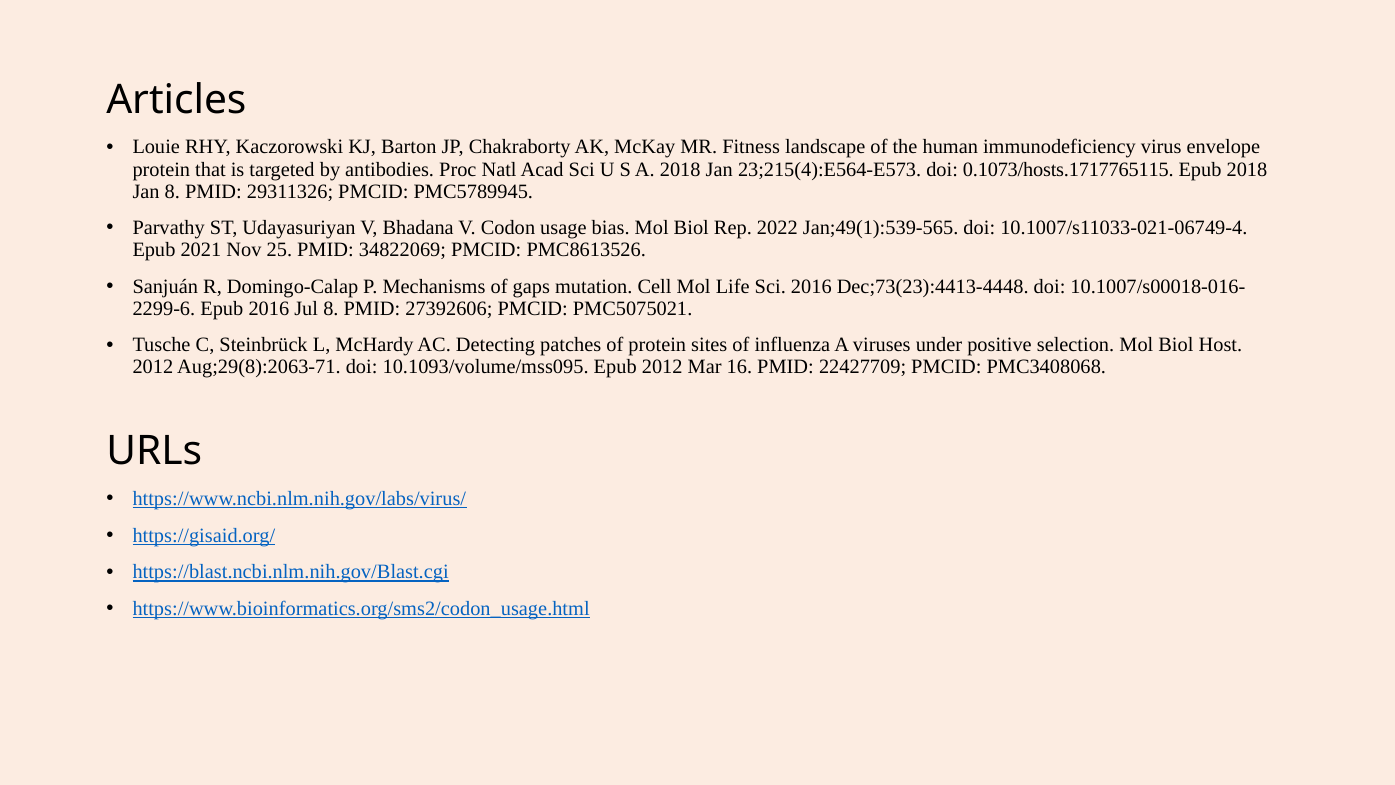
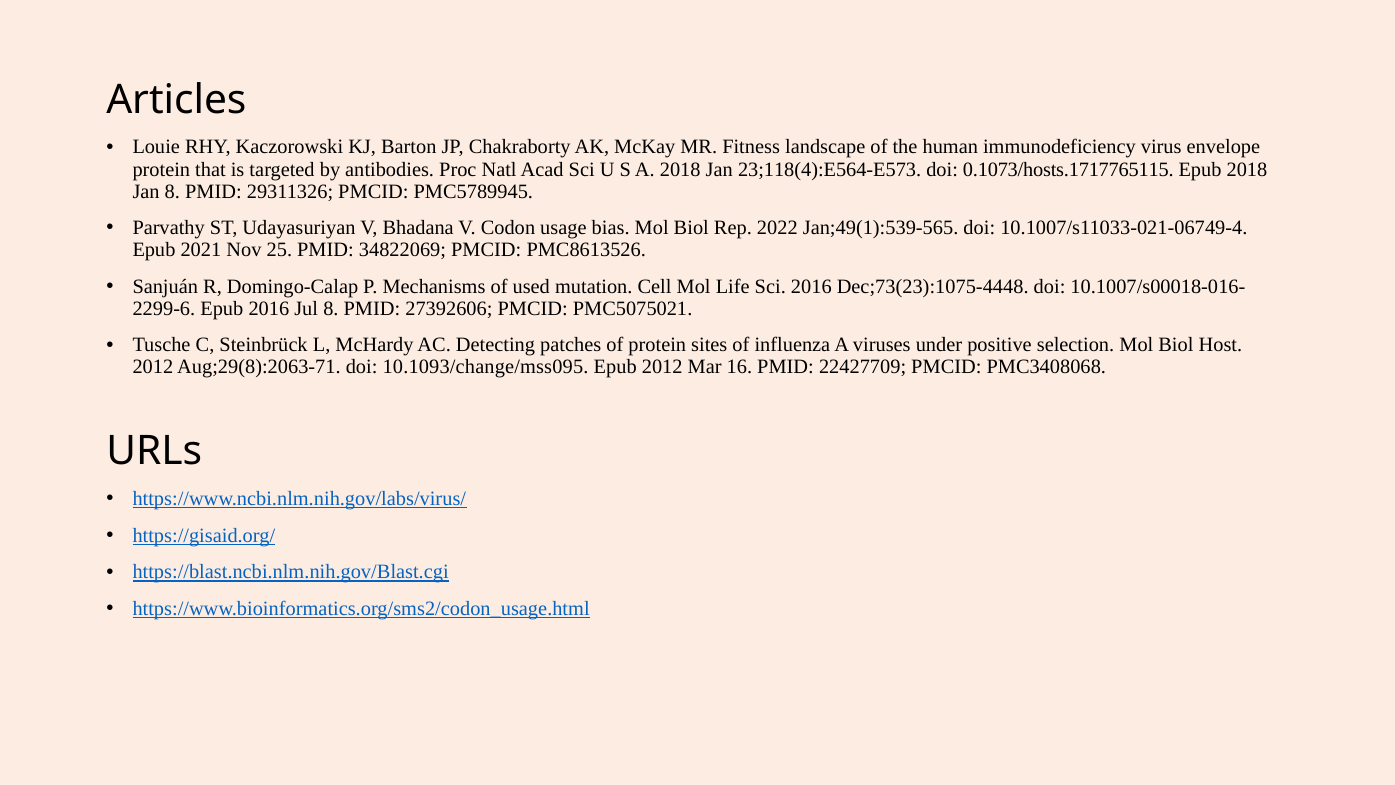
23;215(4):E564-E573: 23;215(4):E564-E573 -> 23;118(4):E564-E573
gaps: gaps -> used
Dec;73(23):4413-4448: Dec;73(23):4413-4448 -> Dec;73(23):1075-4448
10.1093/volume/mss095: 10.1093/volume/mss095 -> 10.1093/change/mss095
